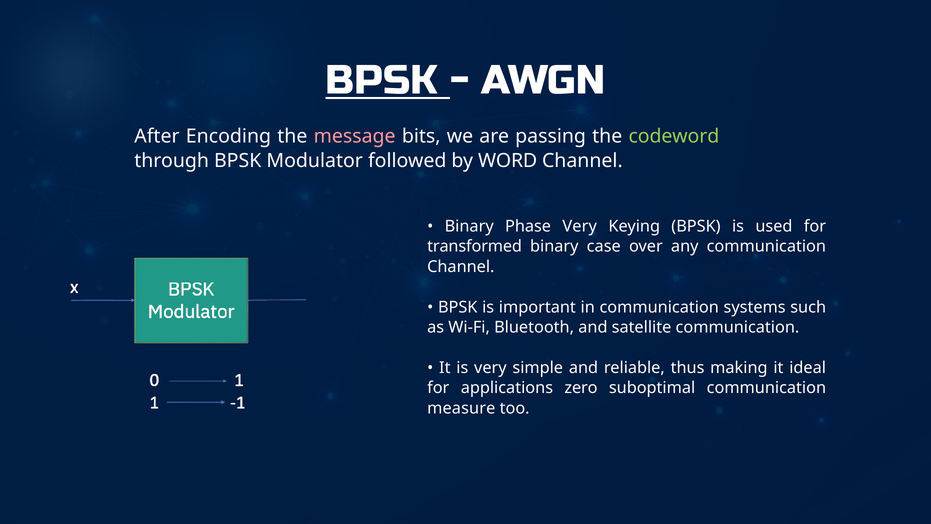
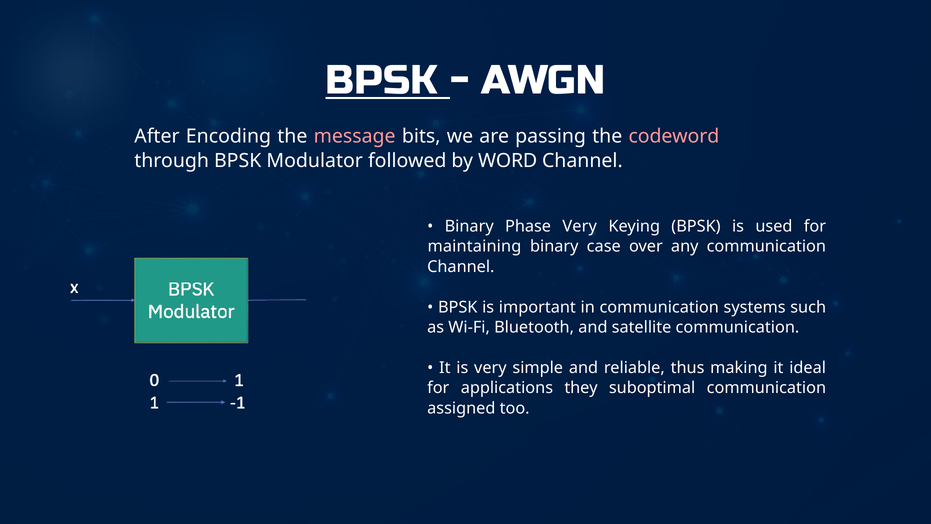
codeword colour: light green -> pink
transformed: transformed -> maintaining
zero: zero -> they
measure: measure -> assigned
